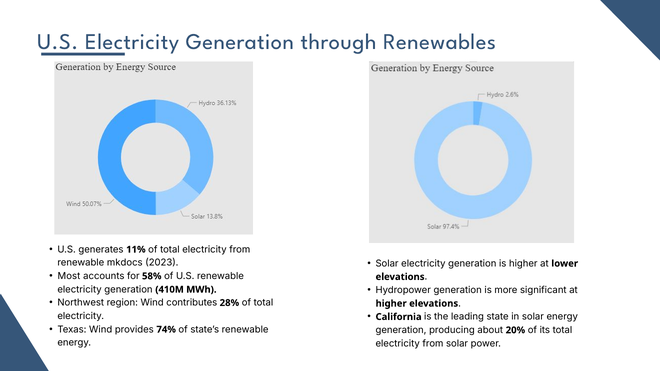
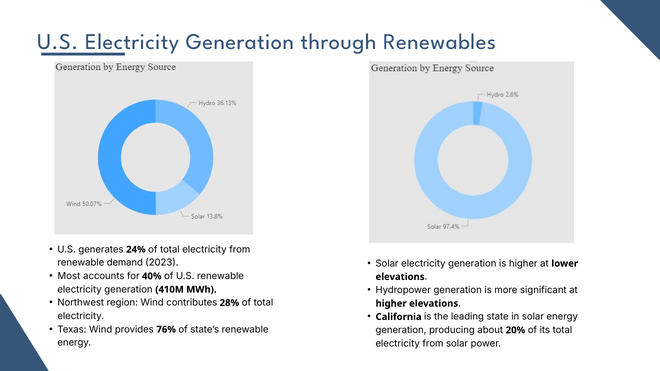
11%: 11% -> 24%
mkdocs: mkdocs -> demand
58%: 58% -> 40%
74%: 74% -> 76%
